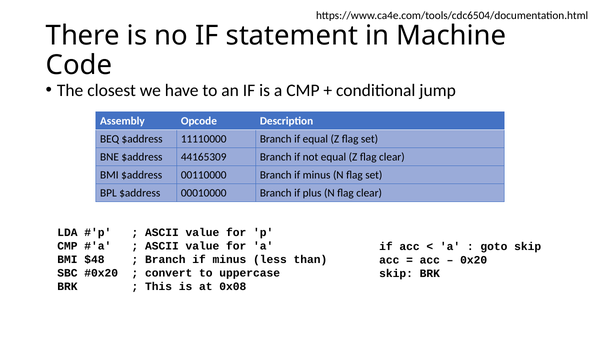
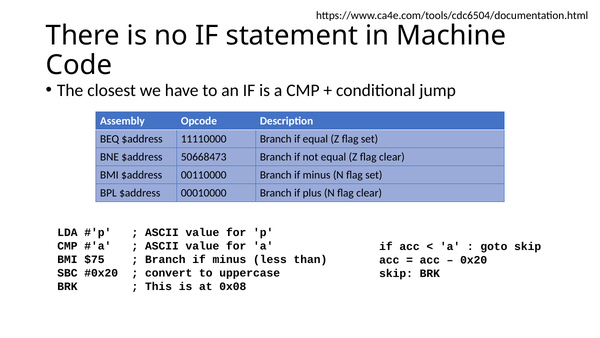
44165309: 44165309 -> 50668473
$48: $48 -> $75
